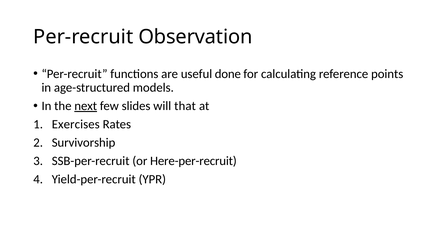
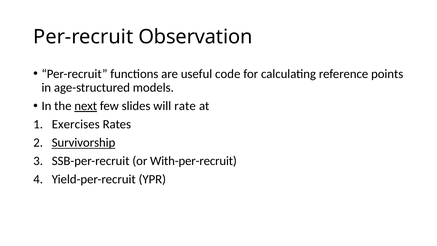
done: done -> code
that: that -> rate
Survivorship underline: none -> present
Here-per-recruit: Here-per-recruit -> With-per-recruit
